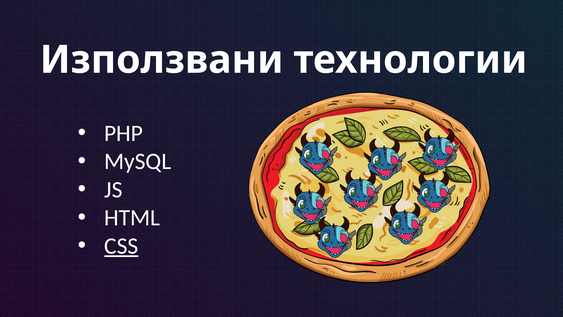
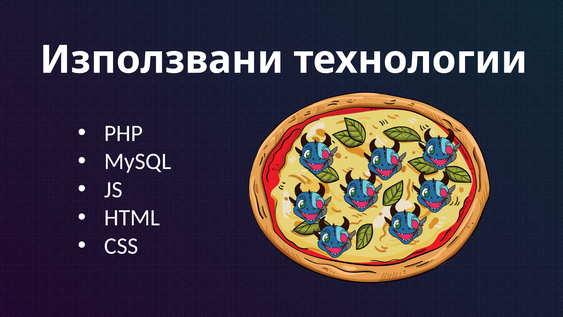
CSS underline: present -> none
